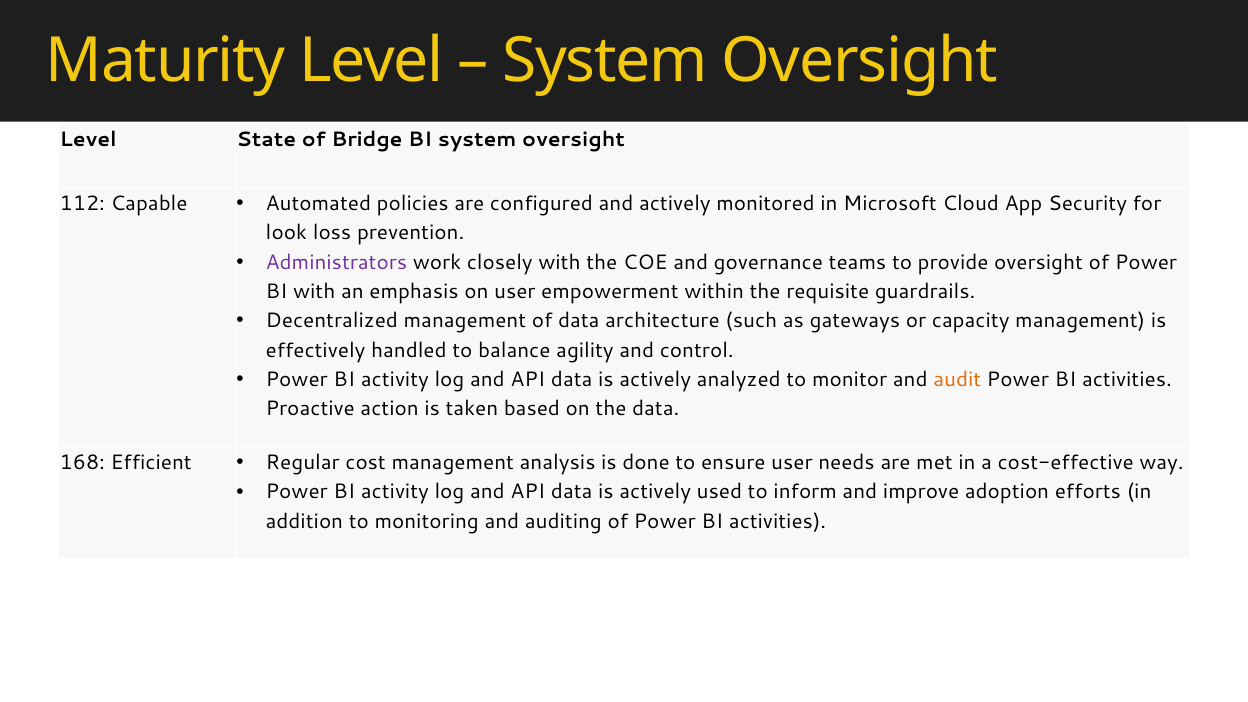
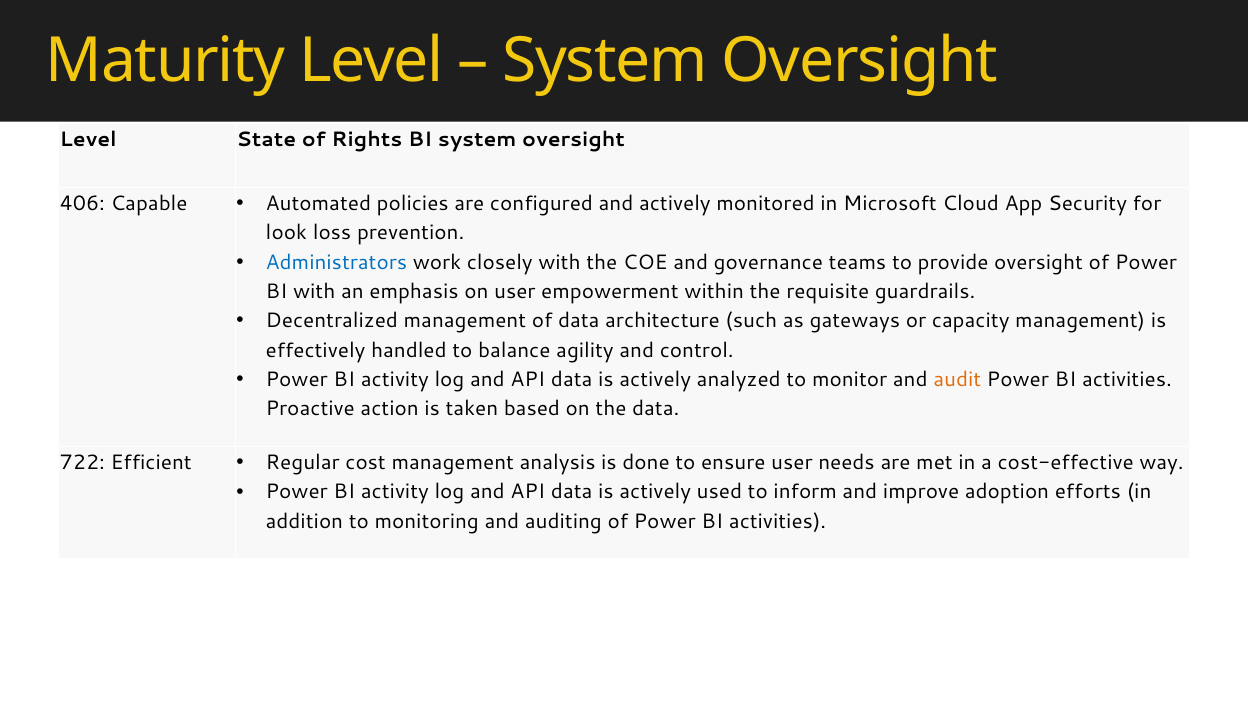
Bridge: Bridge -> Rights
112: 112 -> 406
Administrators colour: purple -> blue
168: 168 -> 722
